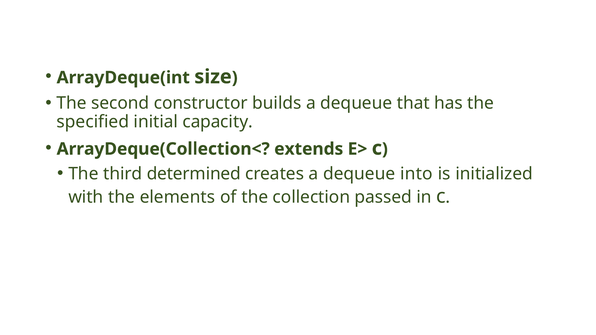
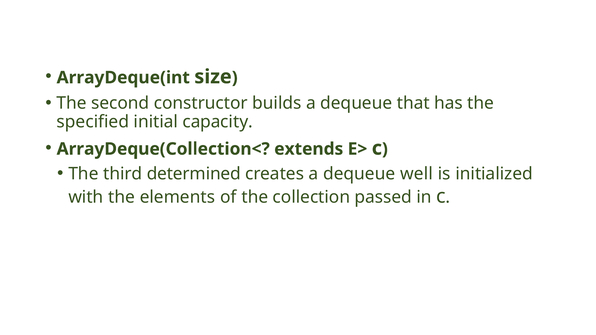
into: into -> well
